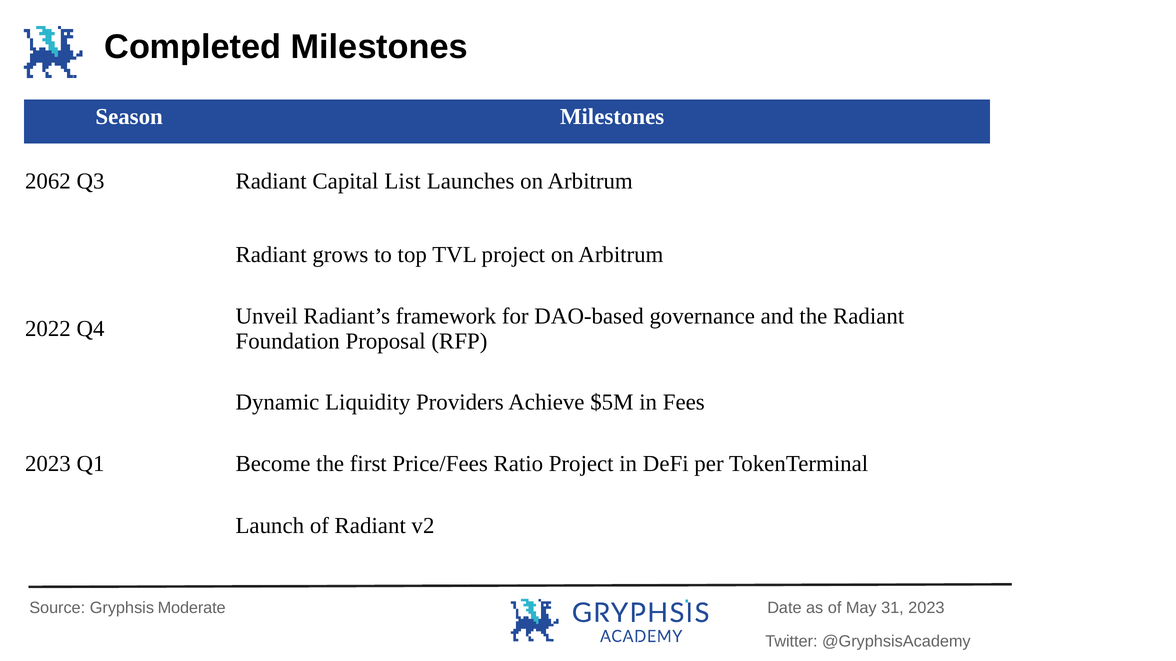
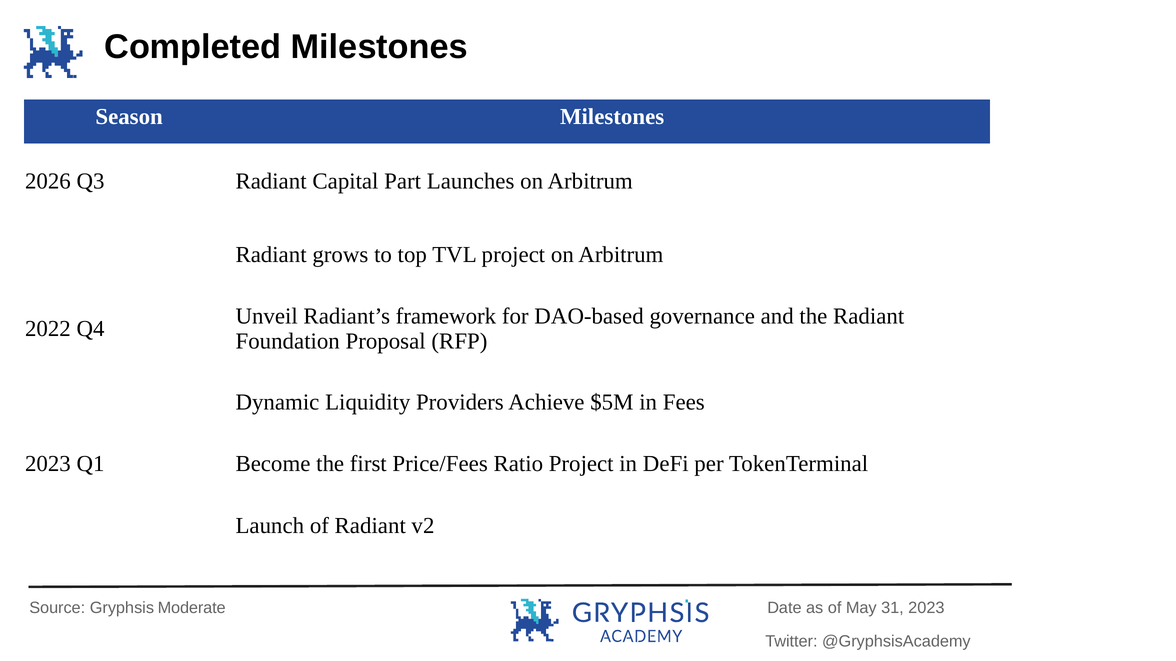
2062: 2062 -> 2026
List: List -> Part
